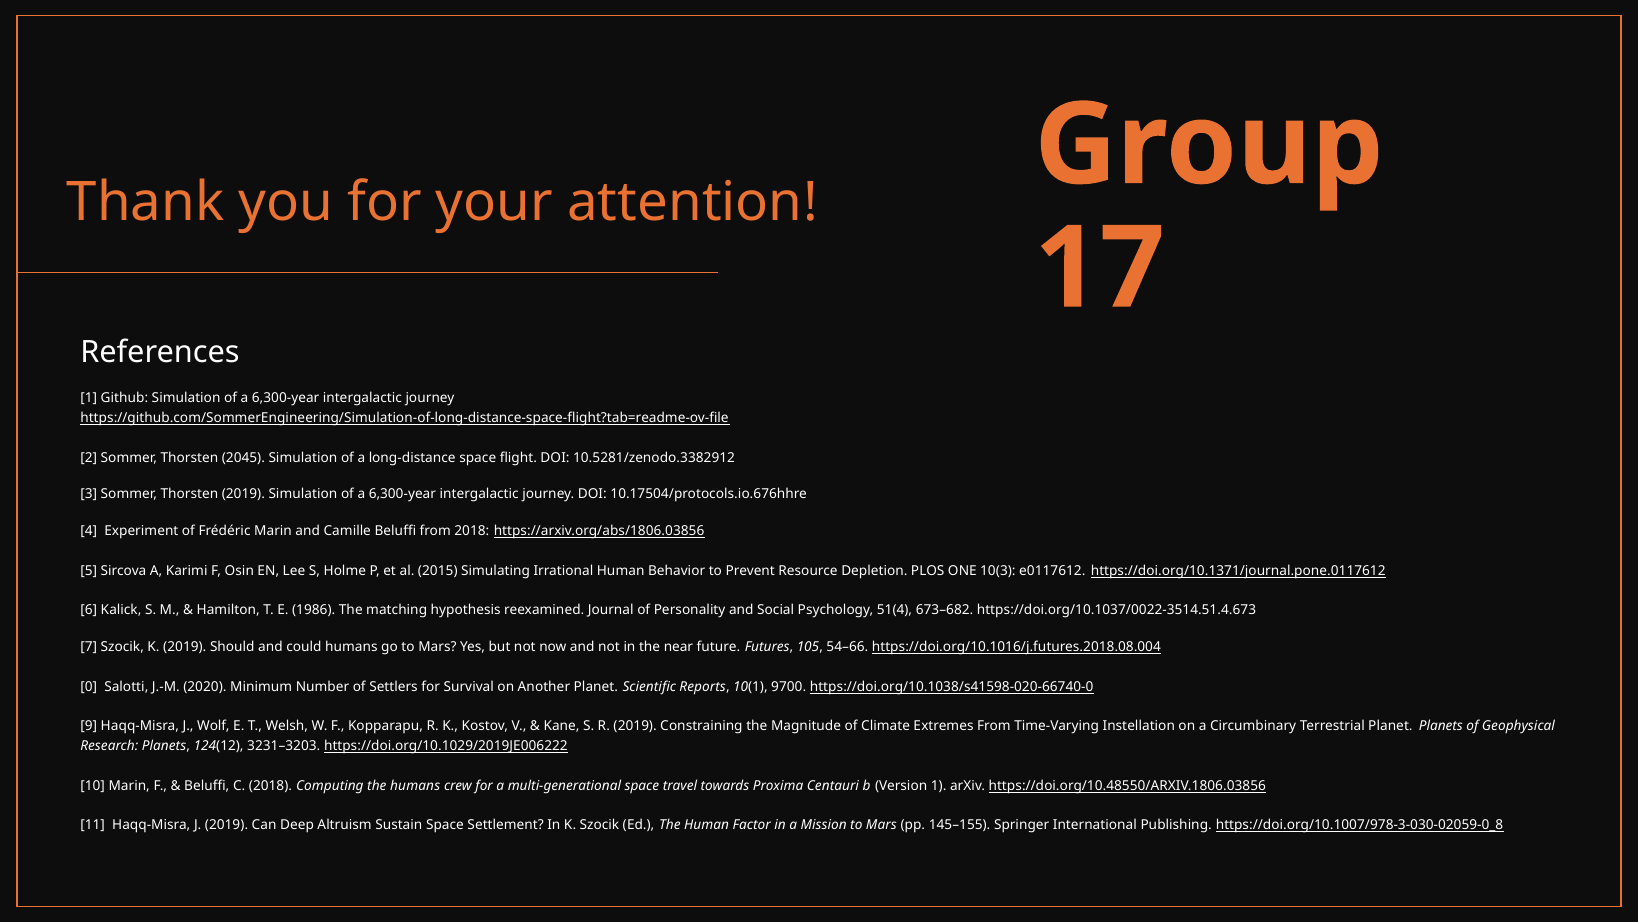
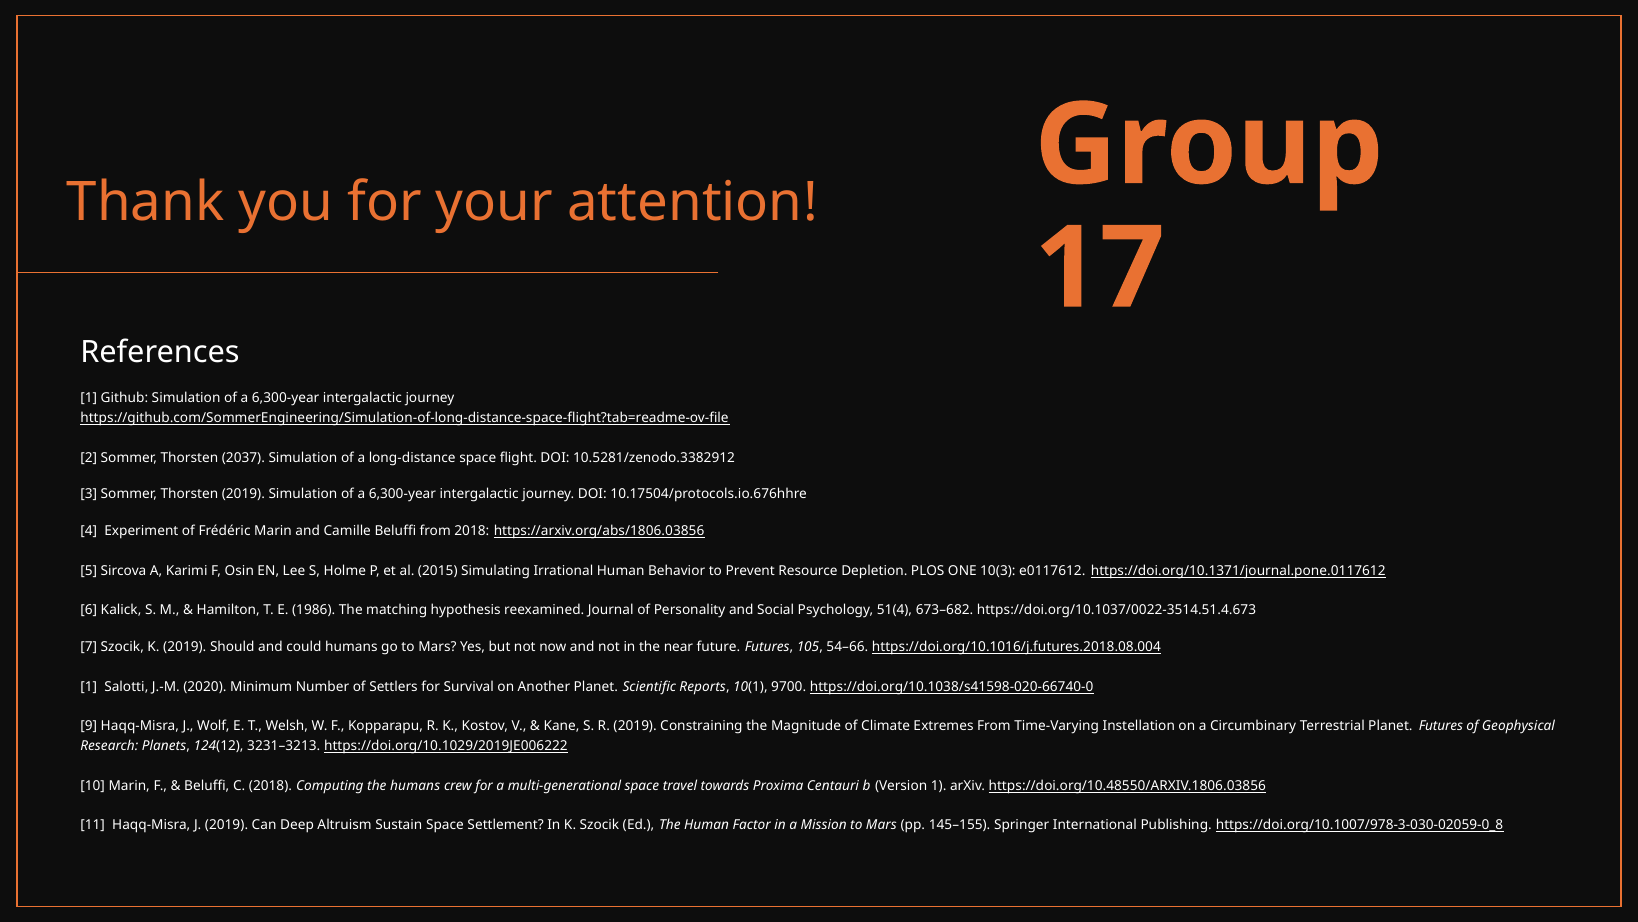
2045: 2045 -> 2037
0 at (89, 686): 0 -> 1
Planet Planets: Planets -> Futures
3231–3203: 3231–3203 -> 3231–3213
